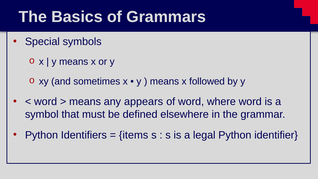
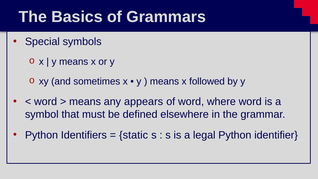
items: items -> static
